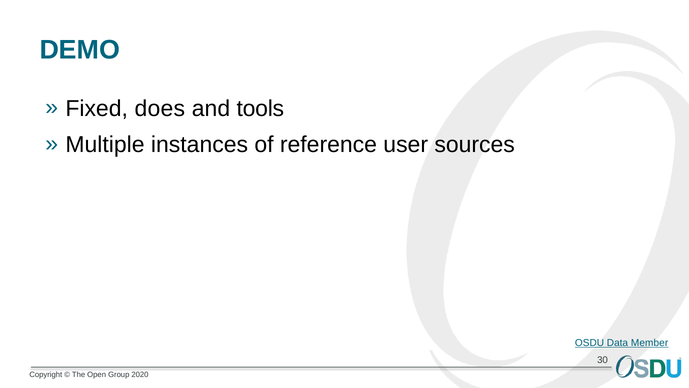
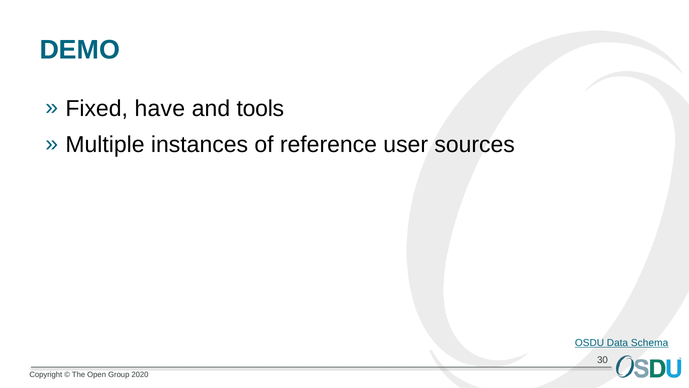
does: does -> have
Member: Member -> Schema
